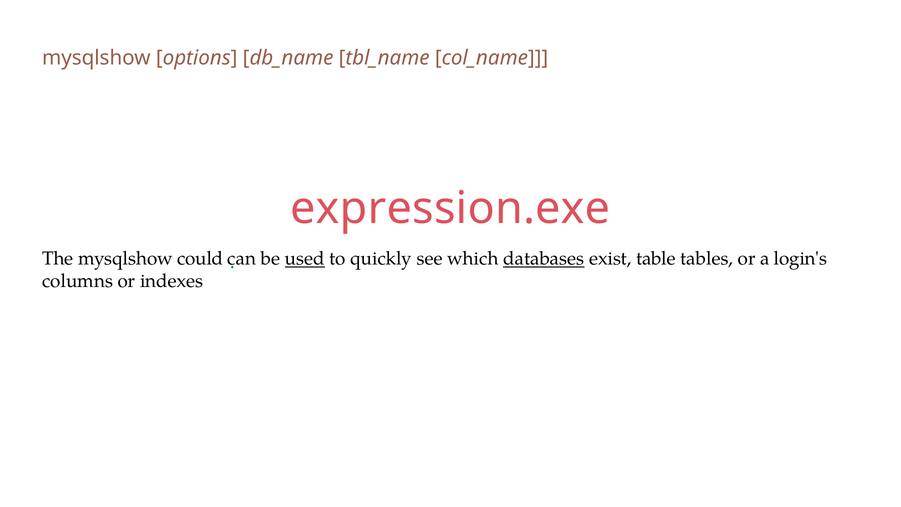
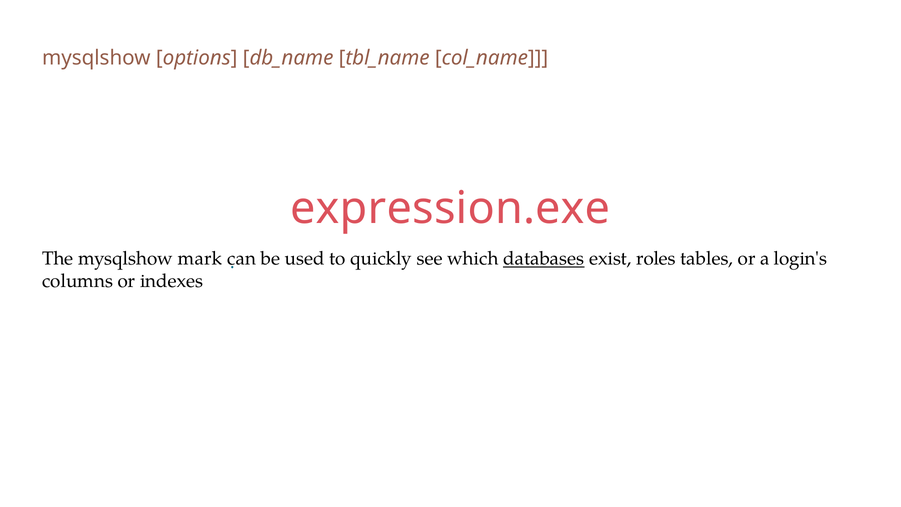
could: could -> mark
used underline: present -> none
table: table -> roles
